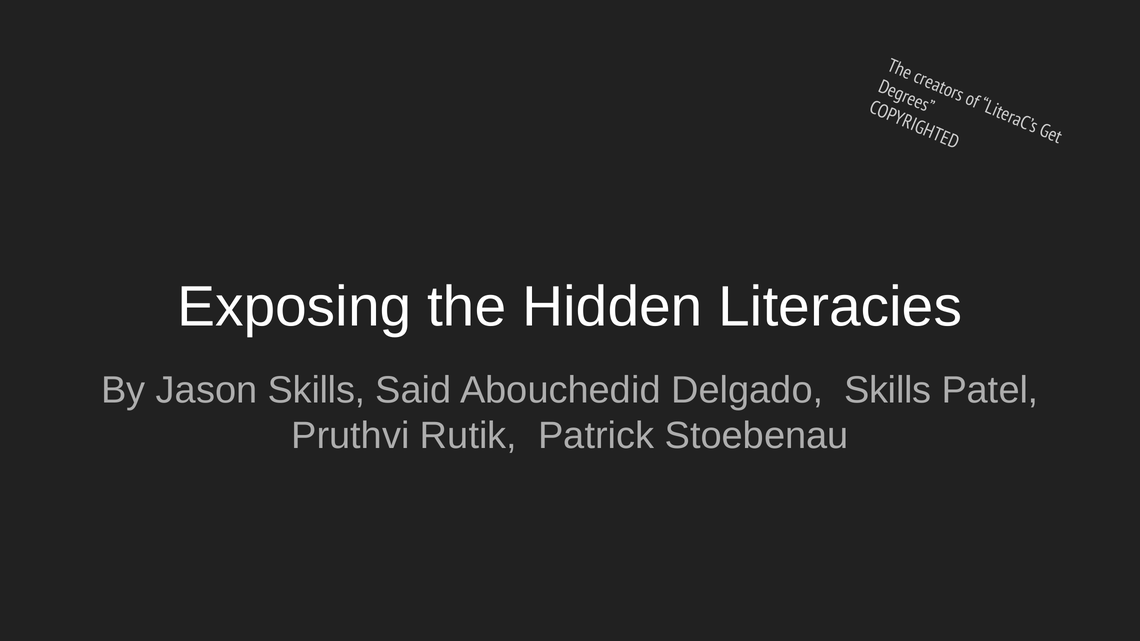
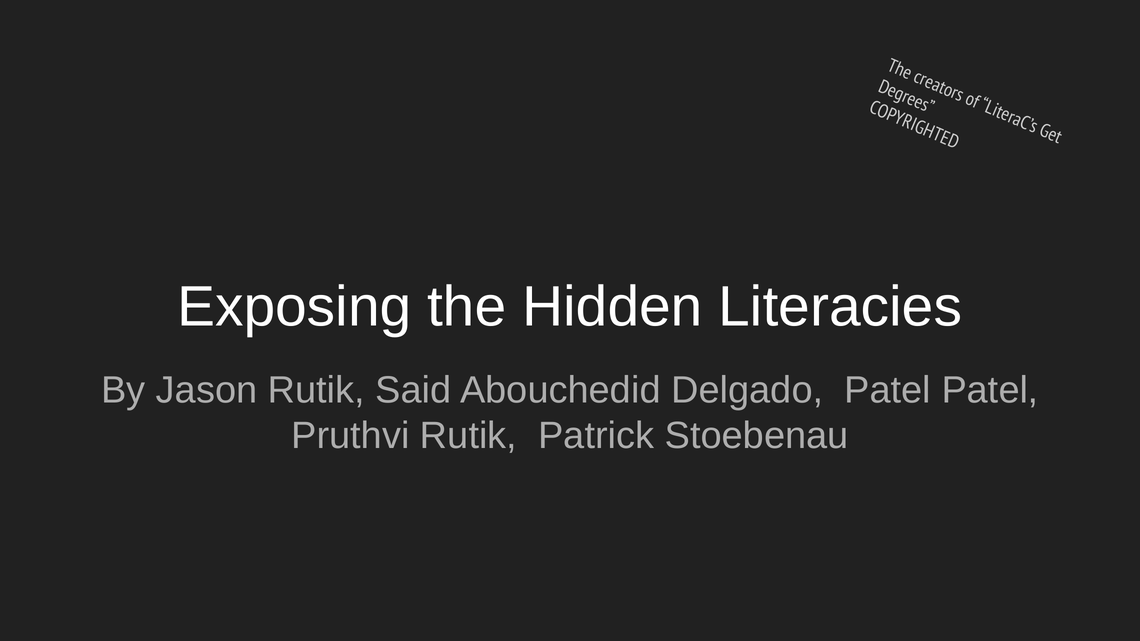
Jason Skills: Skills -> Rutik
Delgado Skills: Skills -> Patel
